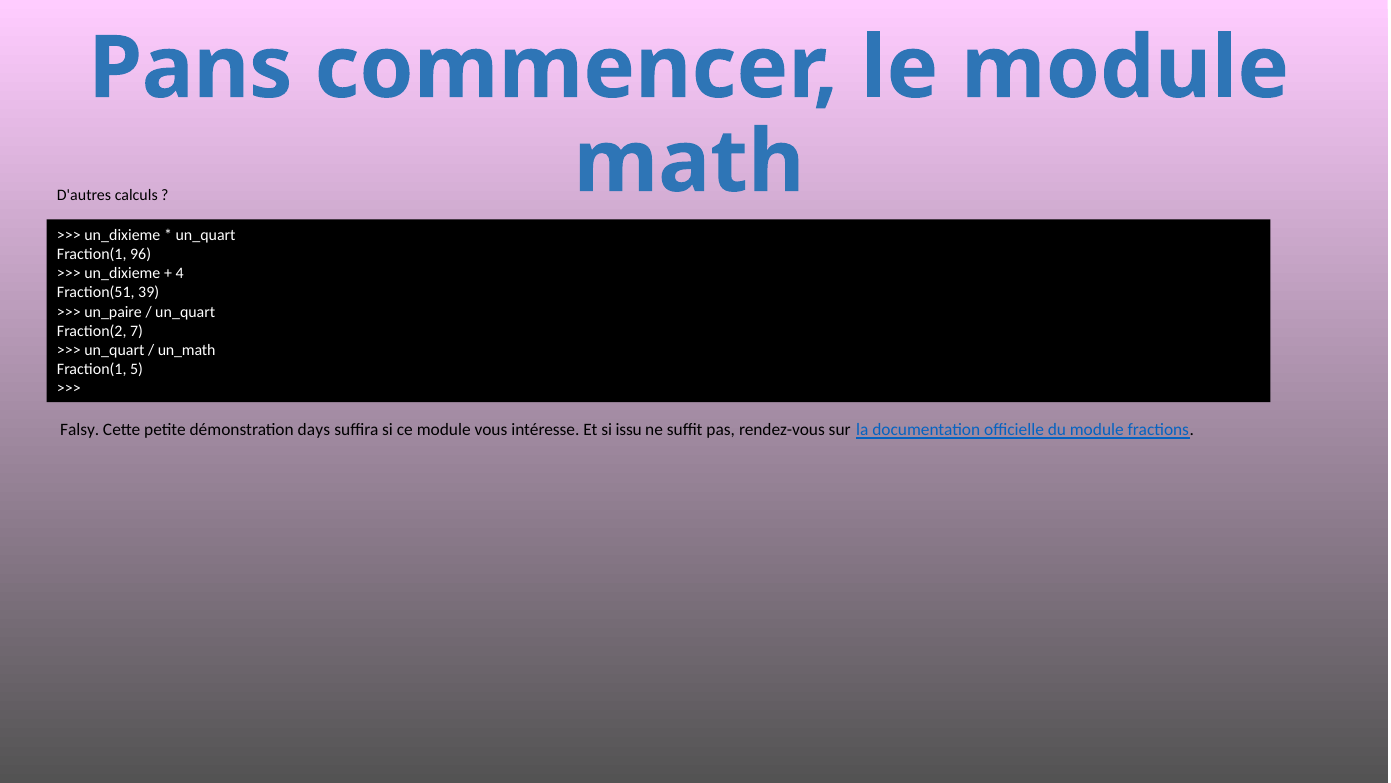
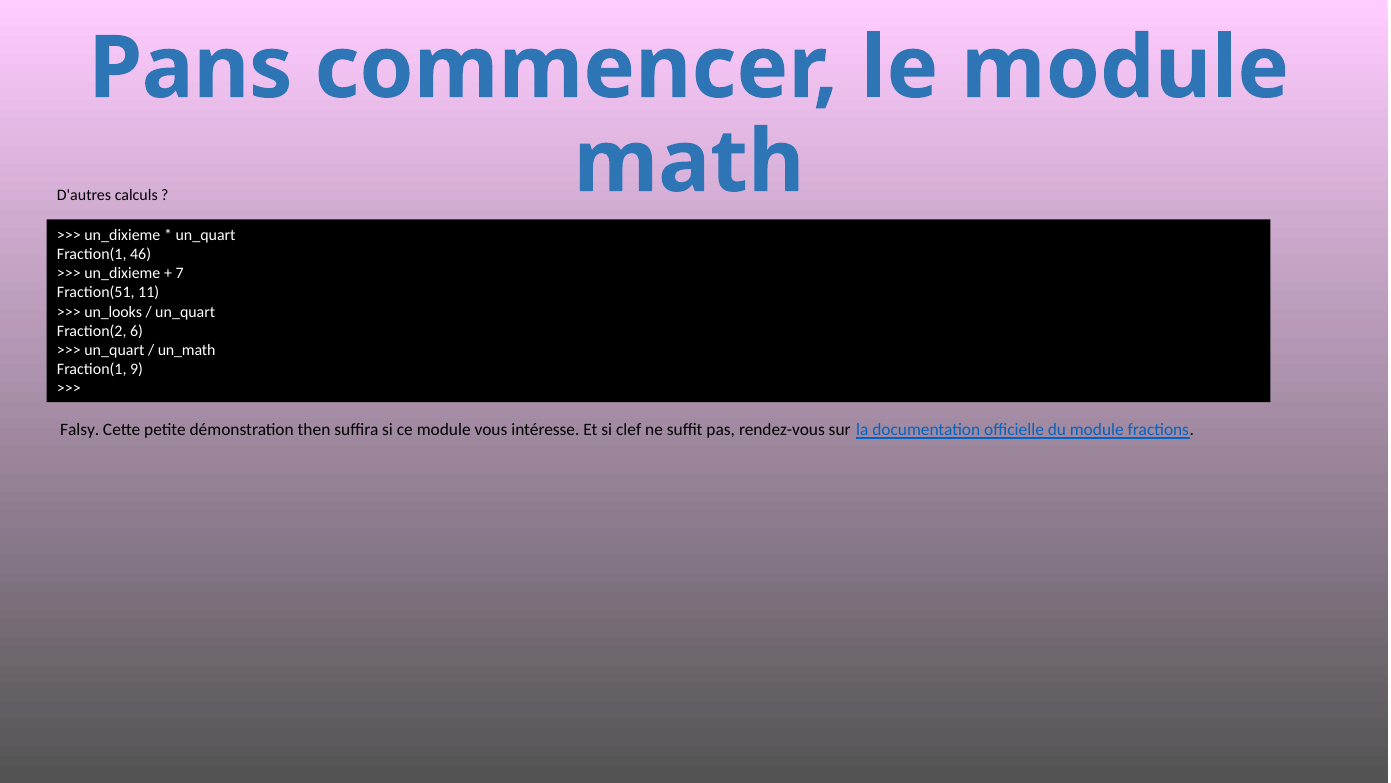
96: 96 -> 46
4: 4 -> 7
39: 39 -> 11
un_paire: un_paire -> un_looks
7: 7 -> 6
5: 5 -> 9
days: days -> then
issu: issu -> clef
